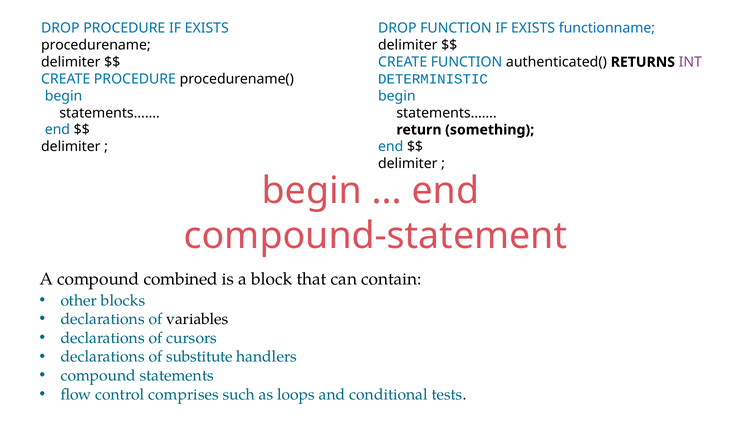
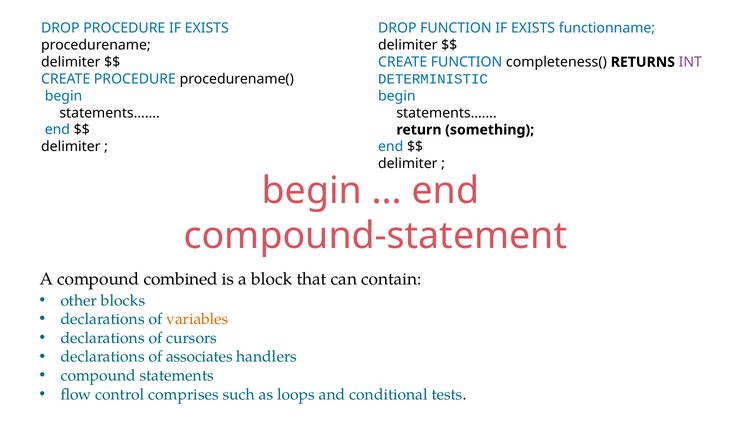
authenticated(: authenticated( -> completeness(
variables colour: black -> orange
substitute: substitute -> associates
